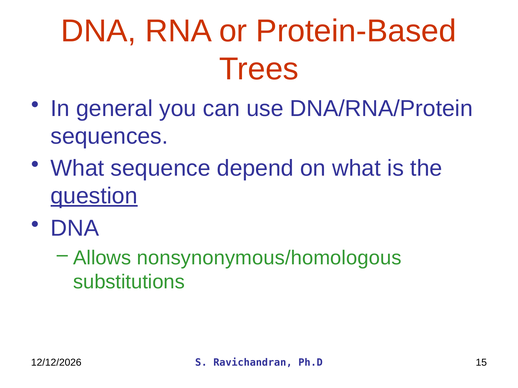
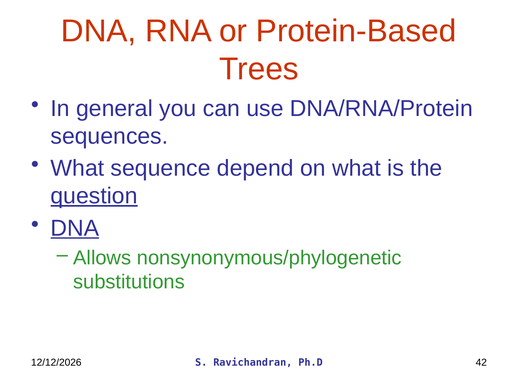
DNA at (75, 228) underline: none -> present
nonsynonymous/homologous: nonsynonymous/homologous -> nonsynonymous/phylogenetic
15: 15 -> 42
